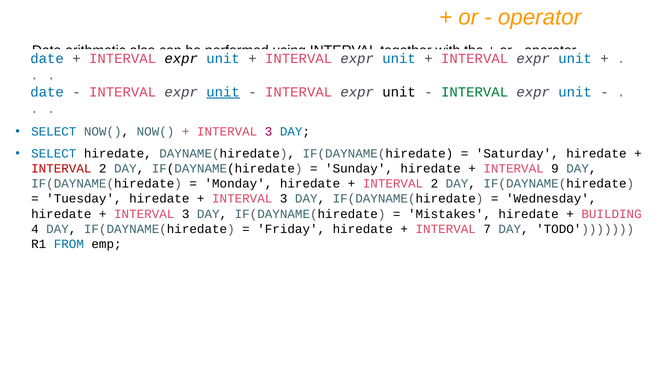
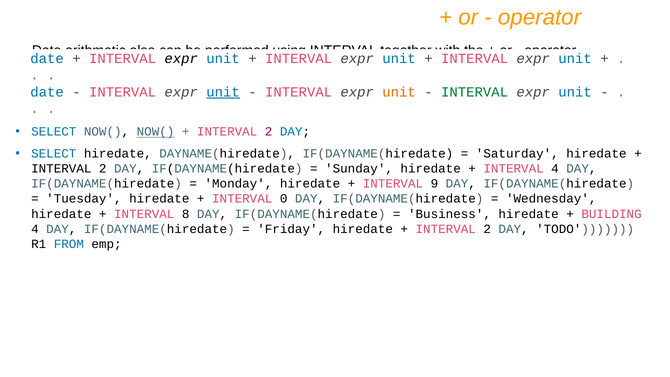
unit at (399, 92) colour: black -> orange
NOW( at (156, 132) underline: none -> present
3 at (269, 132): 3 -> 2
INTERVAL at (61, 169) colour: red -> black
INTERVAL 9: 9 -> 4
2 at (434, 184): 2 -> 9
3 at (284, 199): 3 -> 0
3 at (186, 214): 3 -> 8
Mistakes: Mistakes -> Business
7 at (487, 229): 7 -> 2
